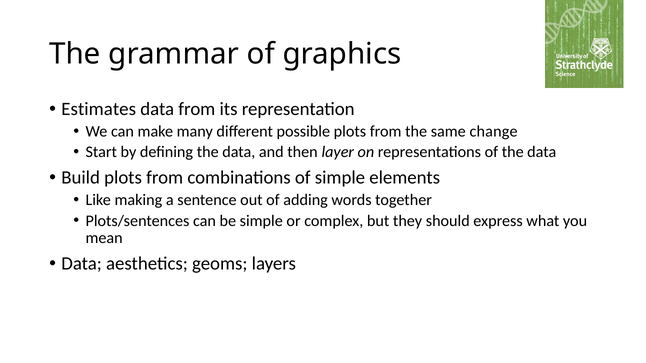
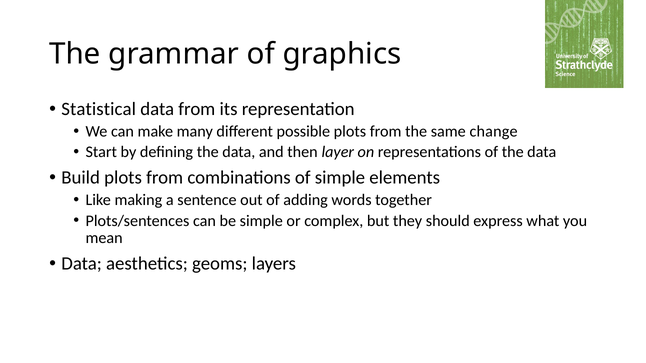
Estimates: Estimates -> Statistical
